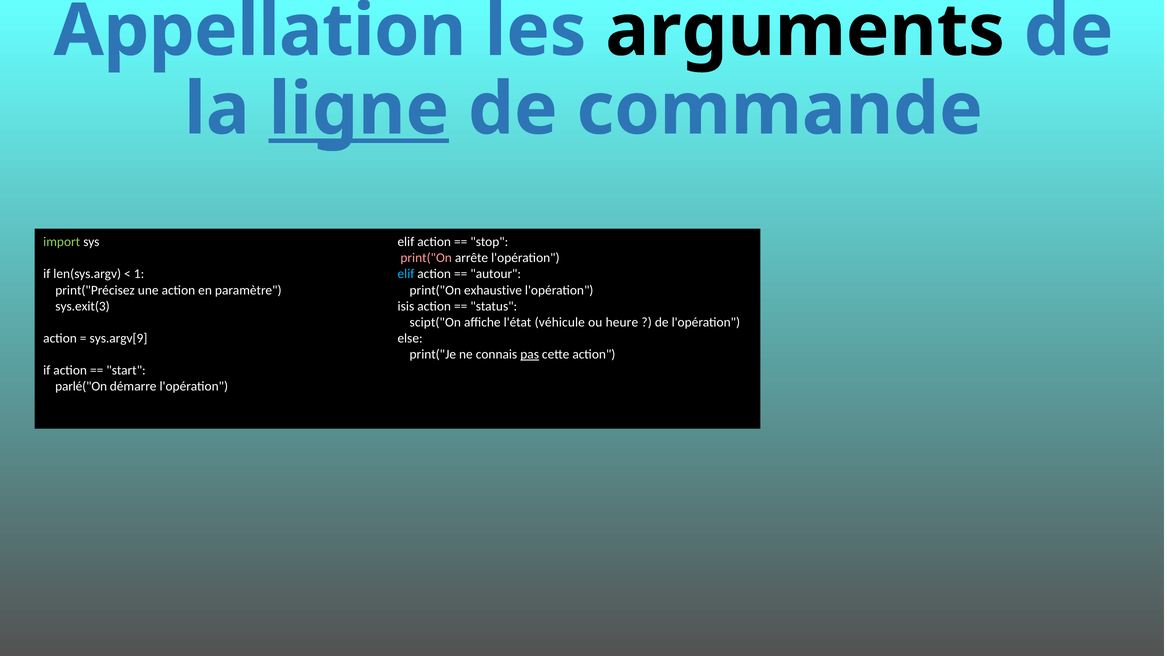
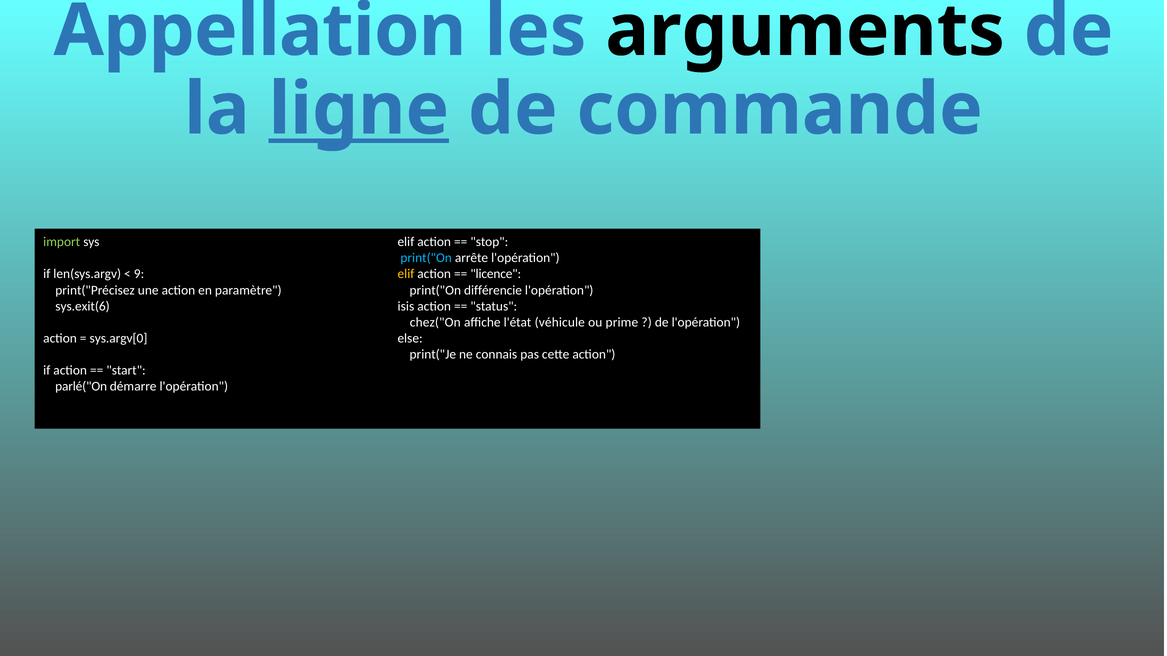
print("On at (426, 258) colour: pink -> light blue
1: 1 -> 9
elif at (406, 274) colour: light blue -> yellow
autour: autour -> licence
exhaustive: exhaustive -> différencie
sys.exit(3: sys.exit(3 -> sys.exit(6
scipt("On: scipt("On -> chez("On
heure: heure -> prime
sys.argv[9: sys.argv[9 -> sys.argv[0
pas underline: present -> none
